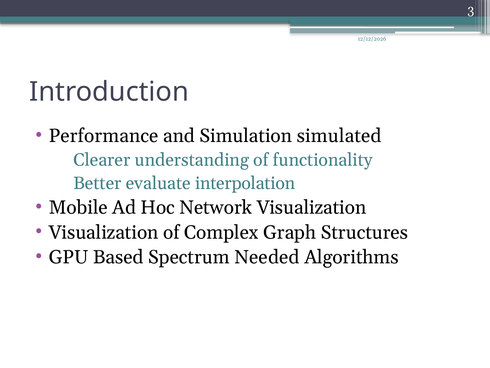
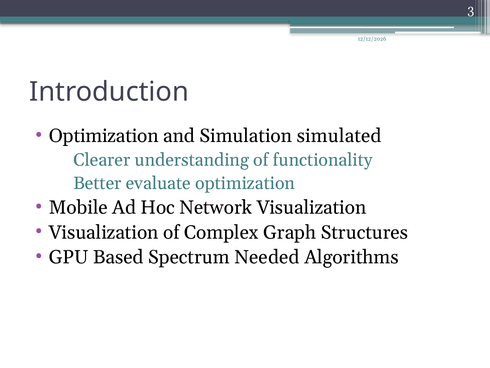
Performance at (104, 136): Performance -> Optimization
evaluate interpolation: interpolation -> optimization
